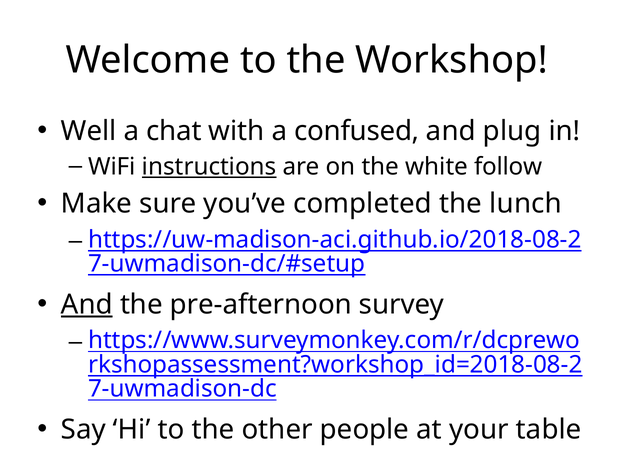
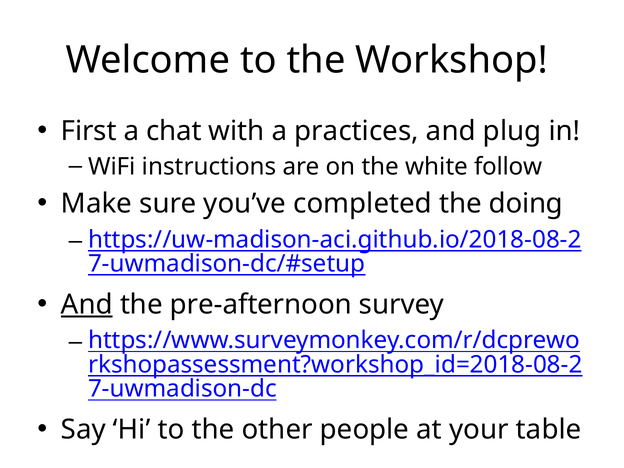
Well: Well -> First
confused: confused -> practices
instructions underline: present -> none
lunch: lunch -> doing
